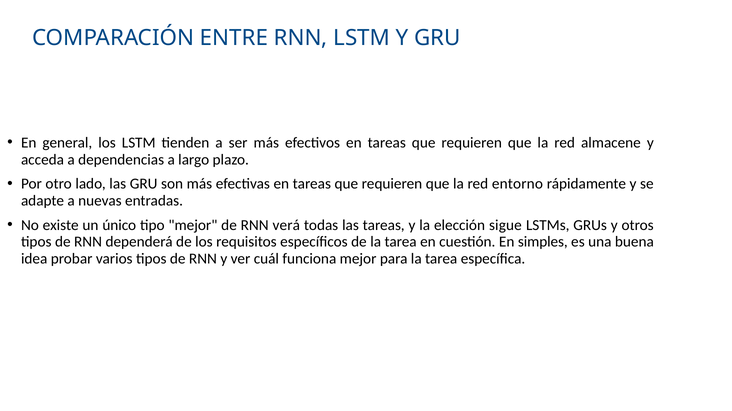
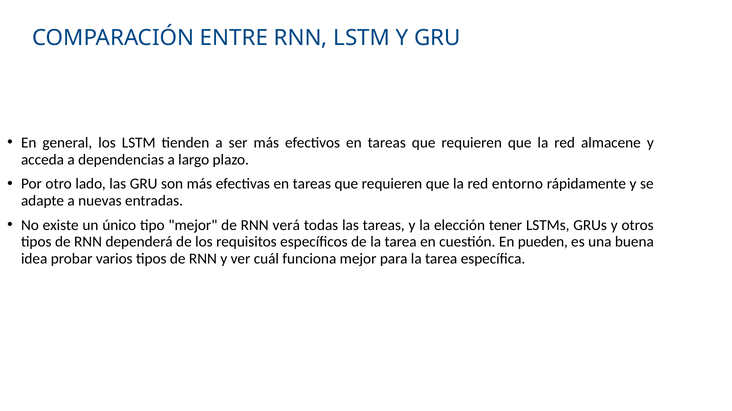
sigue: sigue -> tener
simples: simples -> pueden
